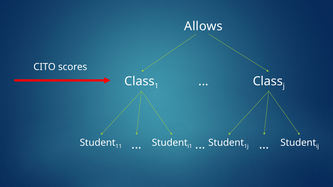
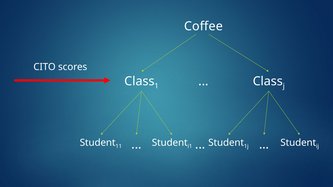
Allows: Allows -> Coffee
